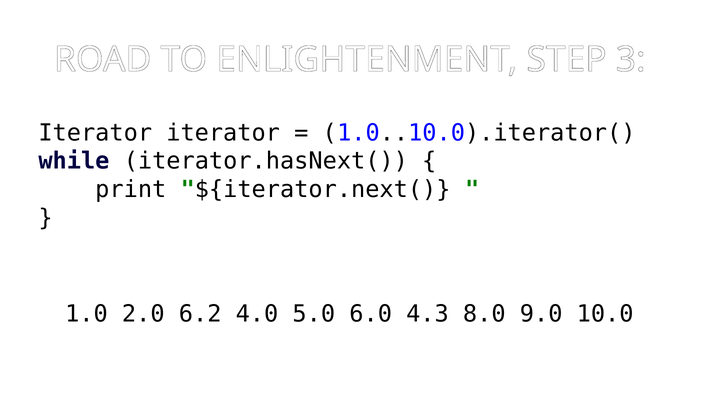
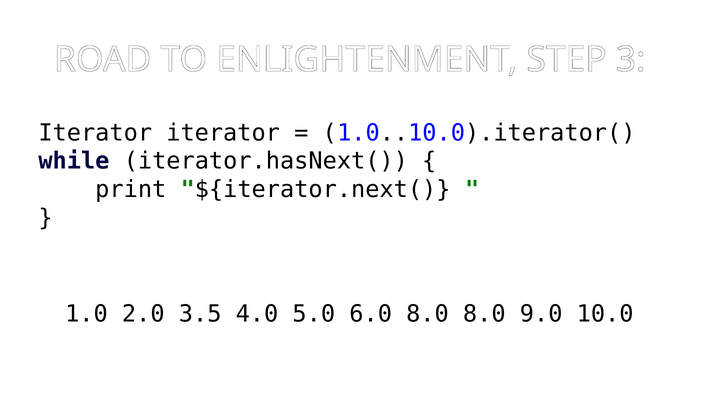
6.2: 6.2 -> 3.5
6.0 4.3: 4.3 -> 8.0
